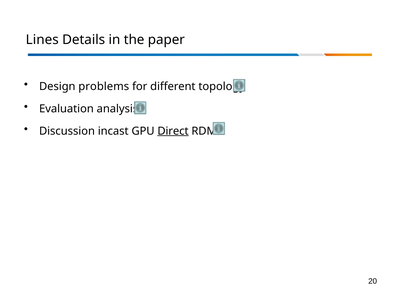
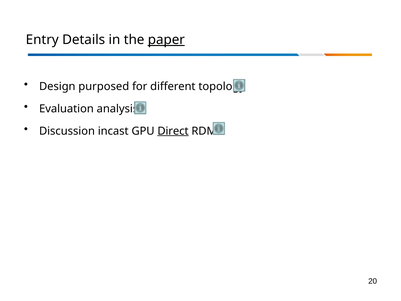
Lines: Lines -> Entry
paper underline: none -> present
problems: problems -> purposed
